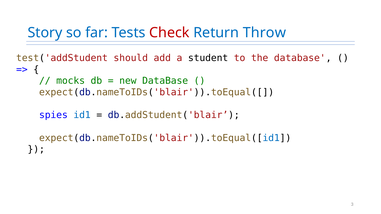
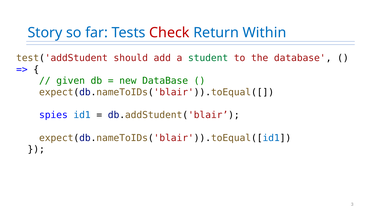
Throw: Throw -> Within
student colour: black -> green
mocks: mocks -> given
